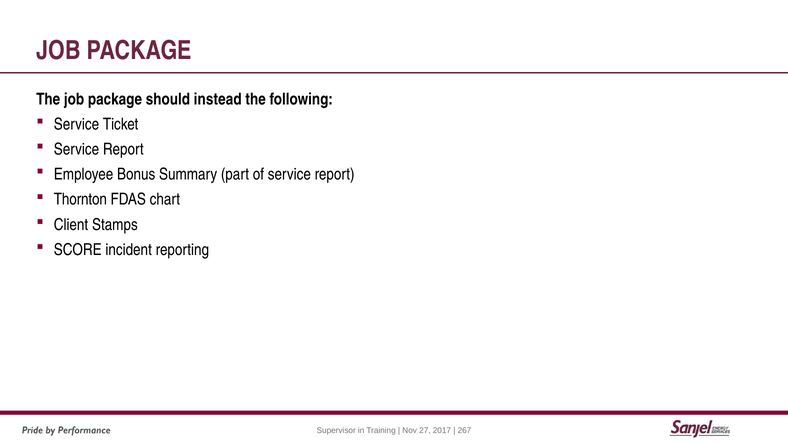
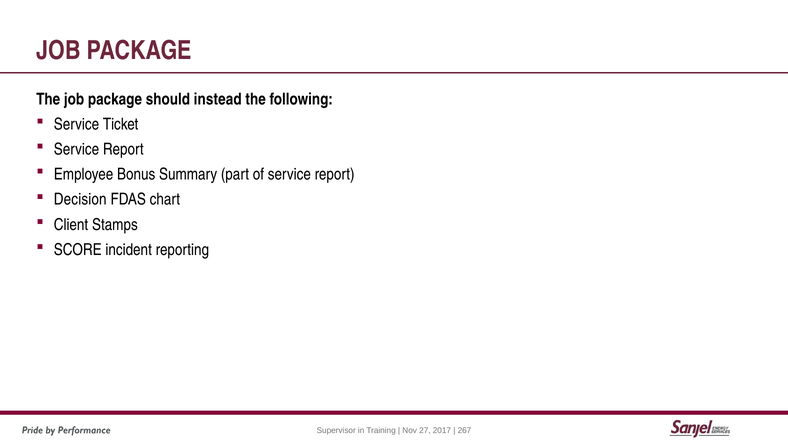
Thornton: Thornton -> Decision
